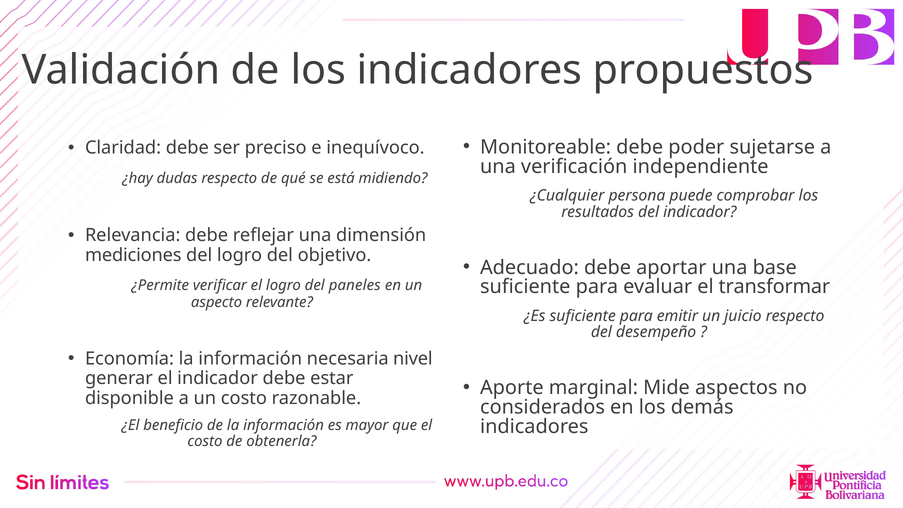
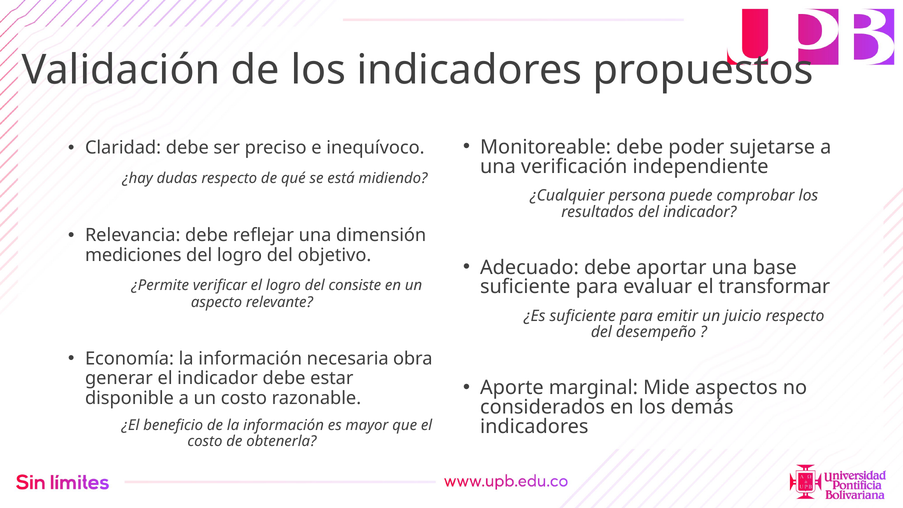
paneles: paneles -> consiste
nivel: nivel -> obra
